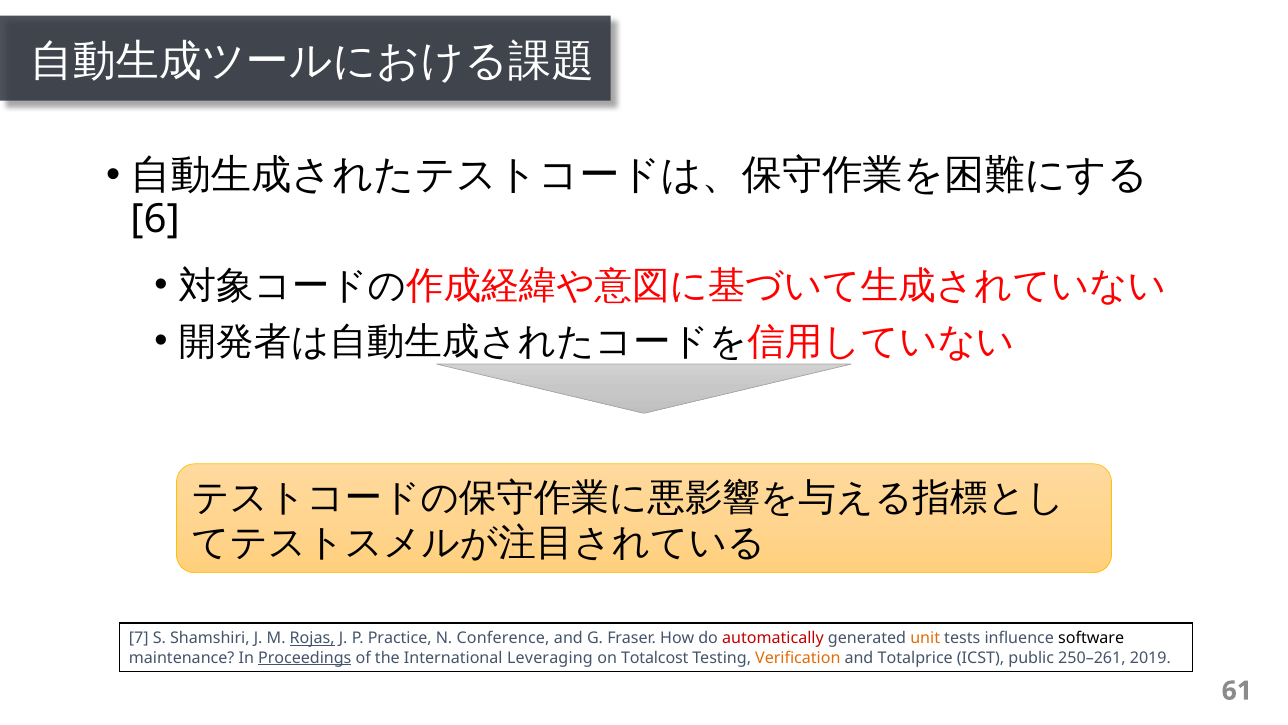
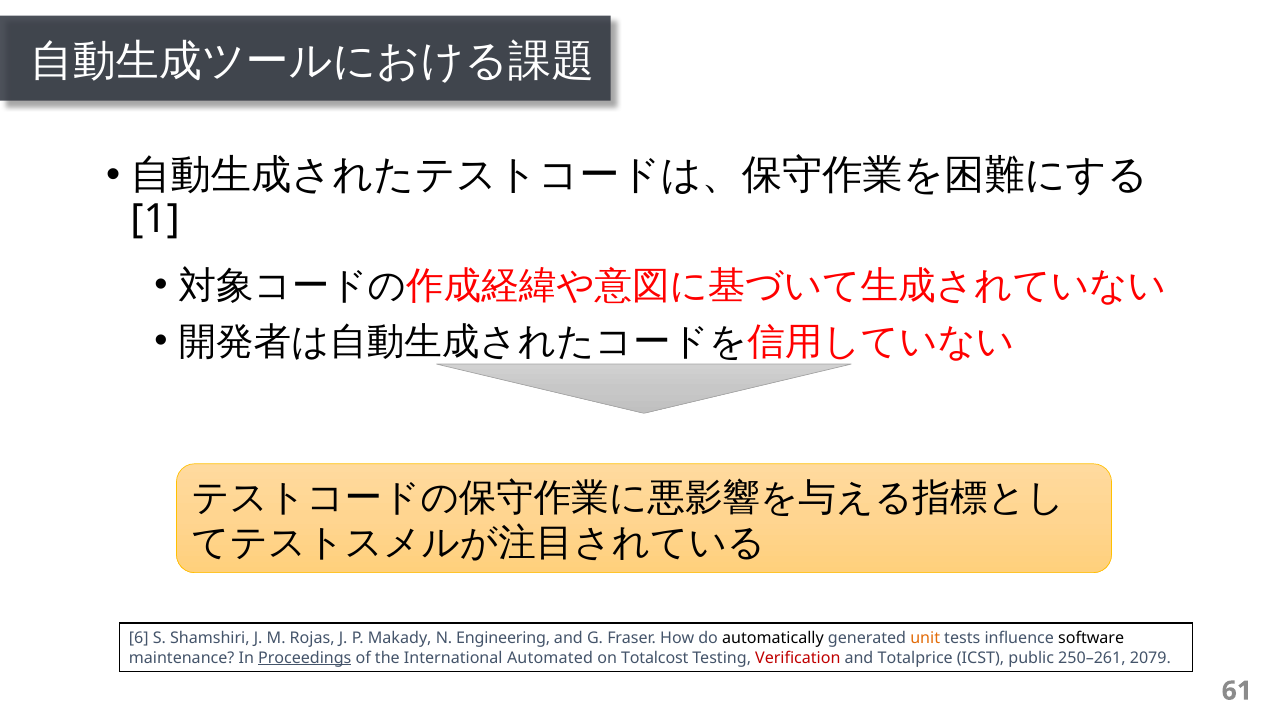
6: 6 -> 1
7: 7 -> 6
Rojas underline: present -> none
Practice: Practice -> Makady
Conference: Conference -> Engineering
automatically colour: red -> black
Leveraging: Leveraging -> Automated
Veriﬁcation colour: orange -> red
2019: 2019 -> 2079
